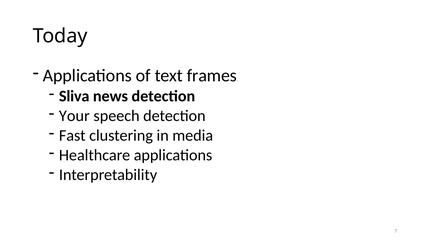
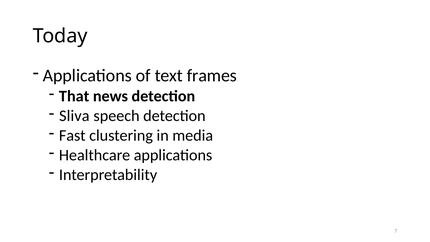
Sliva: Sliva -> That
Your: Your -> Sliva
